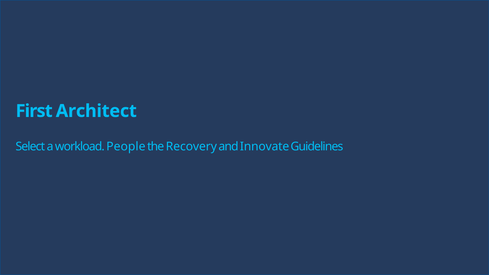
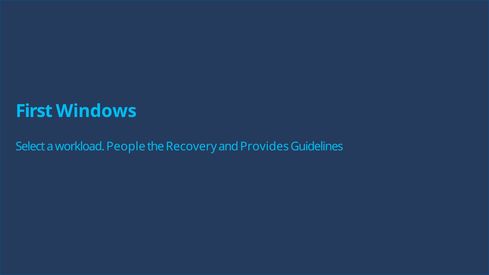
Architect: Architect -> Windows
Innovate: Innovate -> Provides
